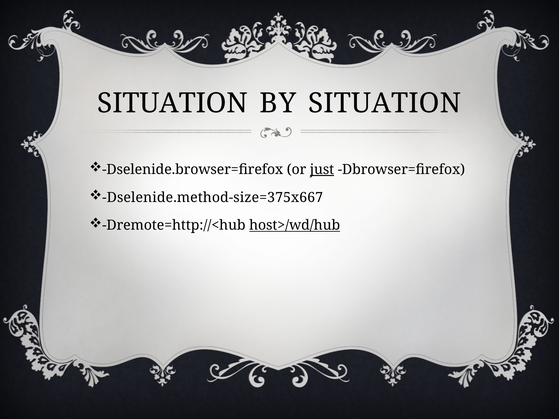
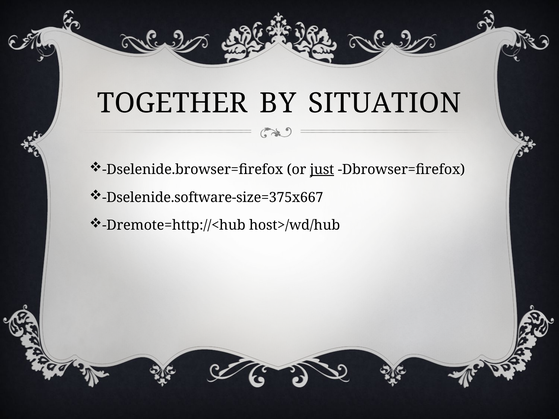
SITUATION at (173, 103): SITUATION -> TOGETHER
Dselenide.method-size=375x667: Dselenide.method-size=375x667 -> Dselenide.software-size=375x667
host>/wd/hub underline: present -> none
